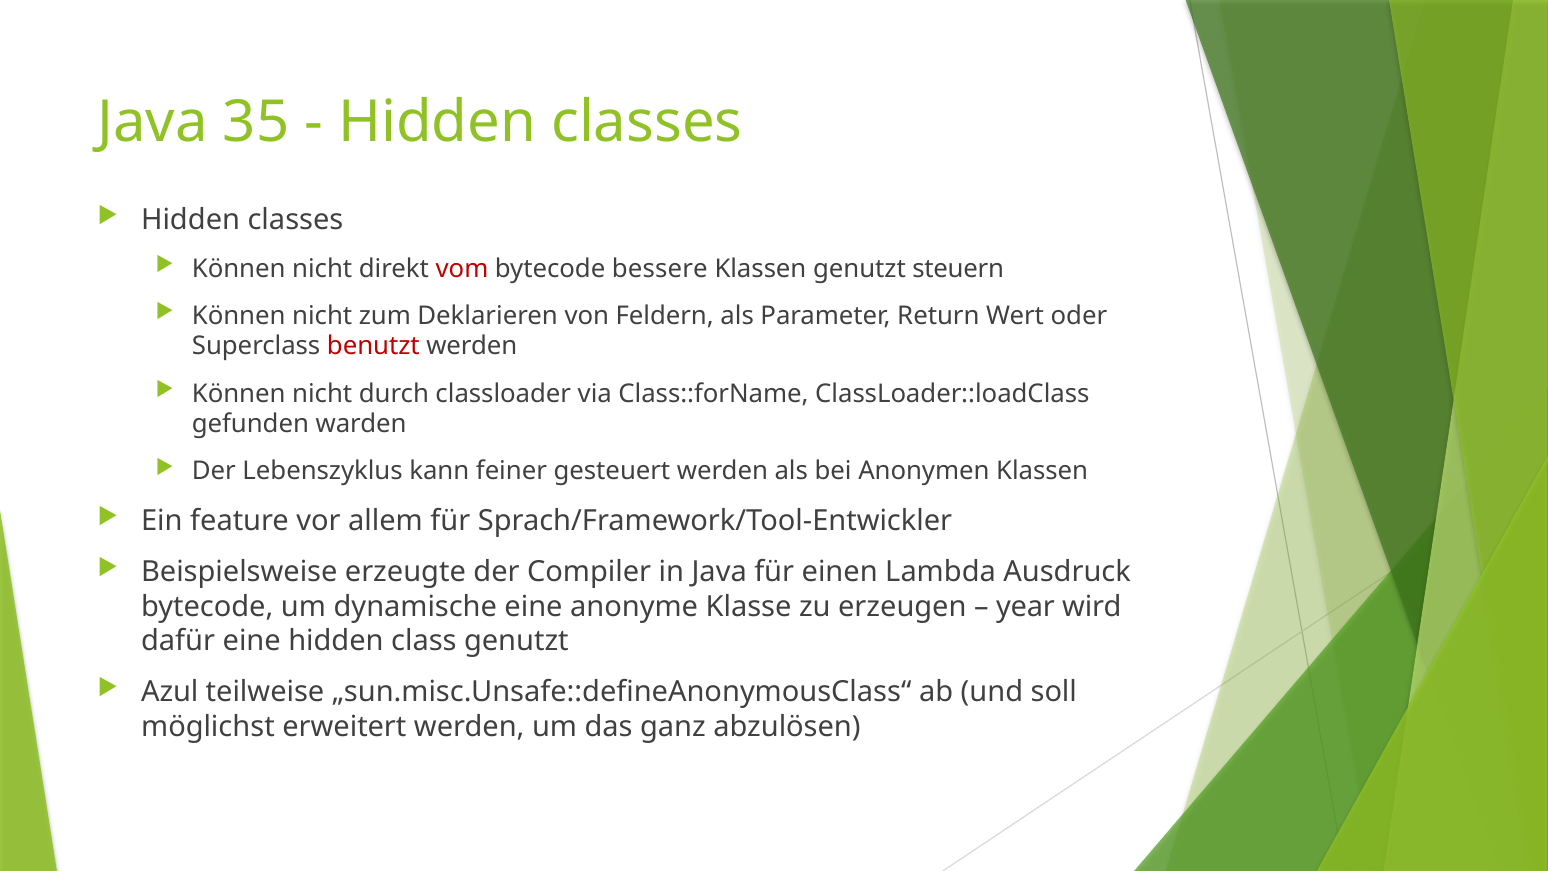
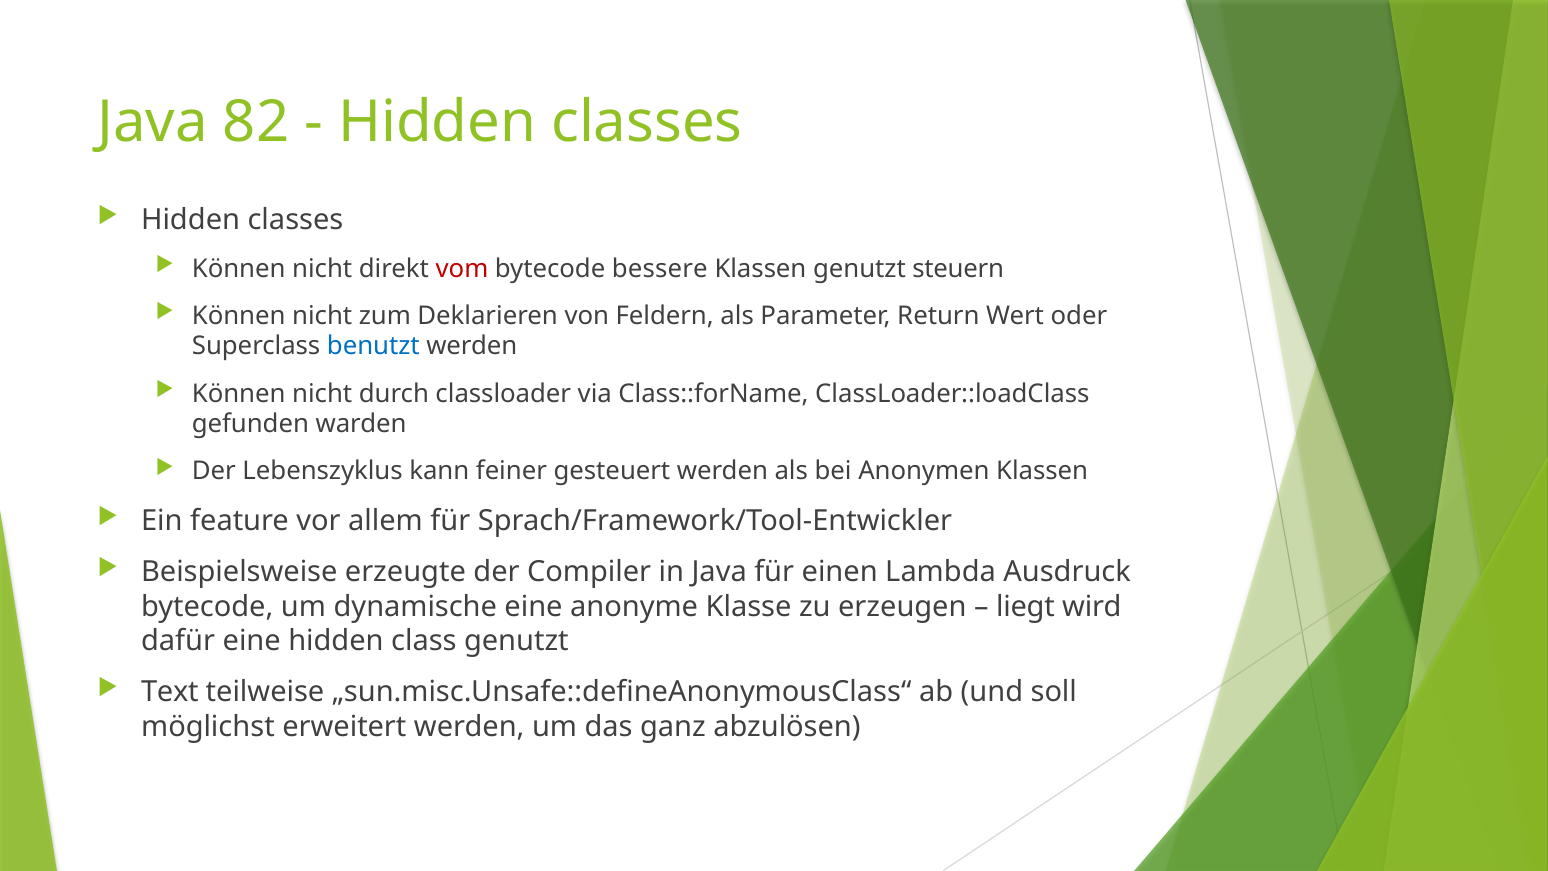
35: 35 -> 82
benutzt colour: red -> blue
year: year -> liegt
Azul: Azul -> Text
